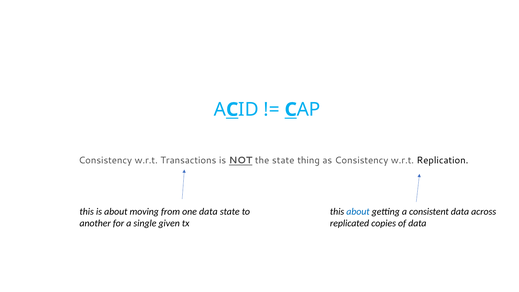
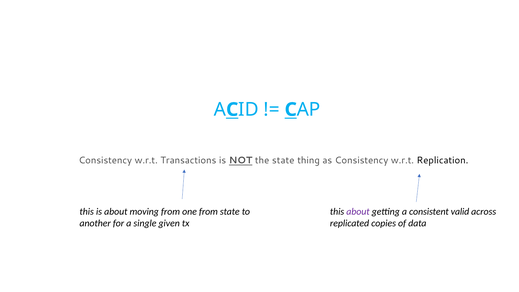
one data: data -> from
about at (358, 212) colour: blue -> purple
consistent data: data -> valid
